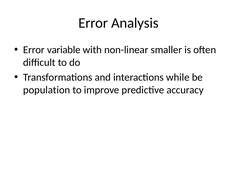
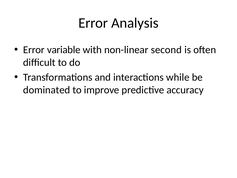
smaller: smaller -> second
population: population -> dominated
